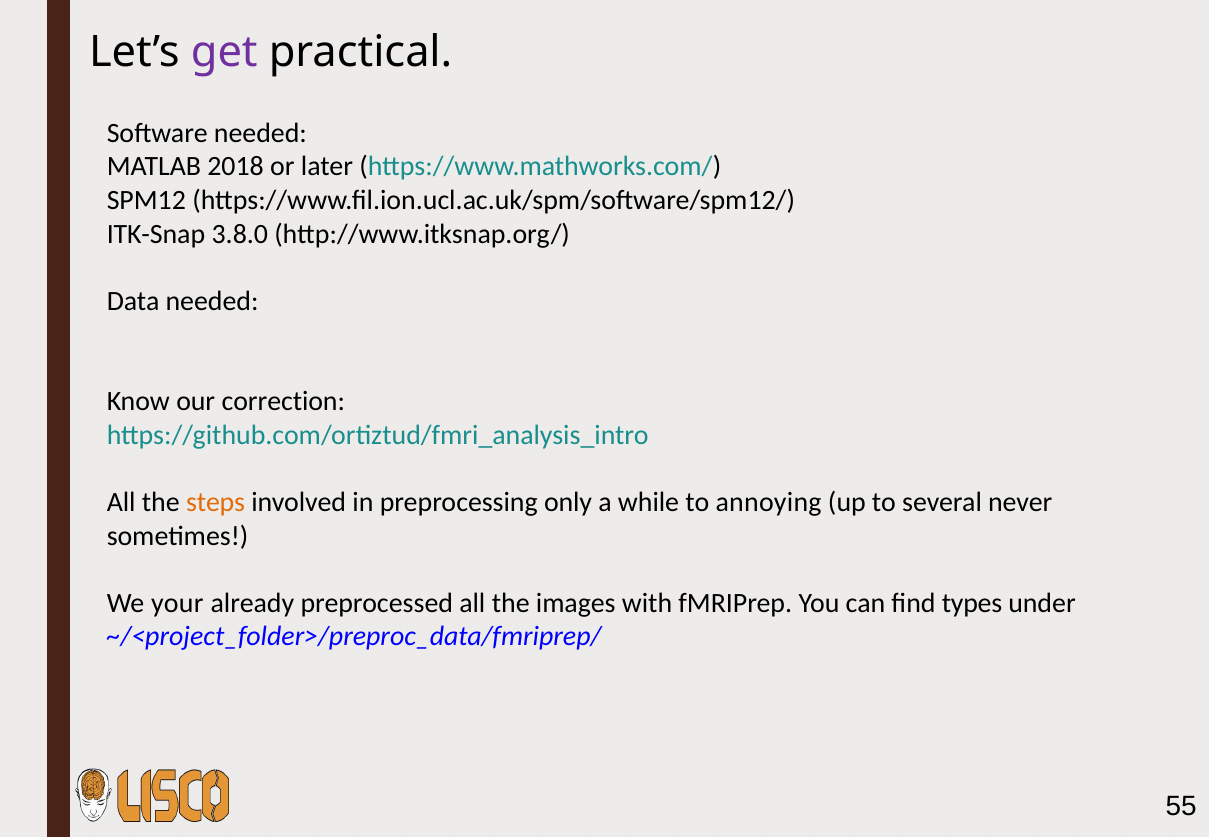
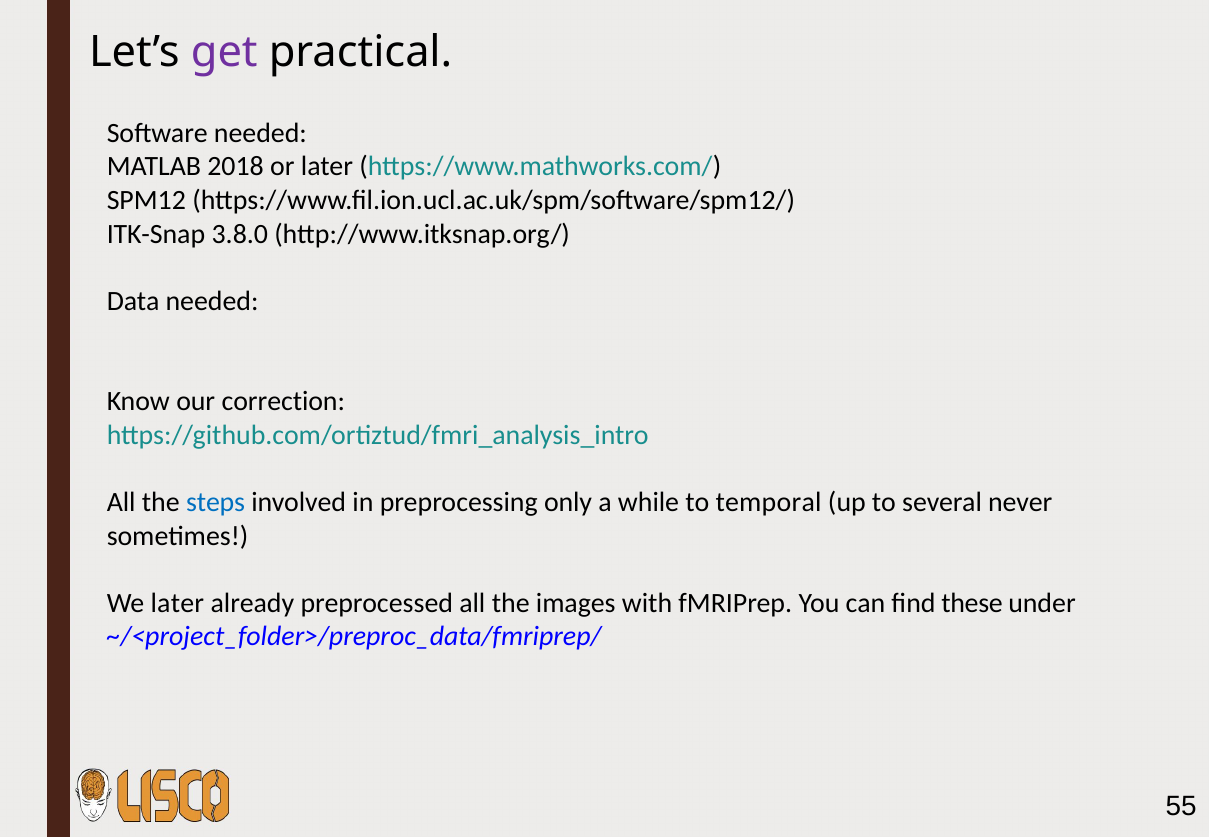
steps colour: orange -> blue
annoying: annoying -> temporal
We your: your -> later
types: types -> these
